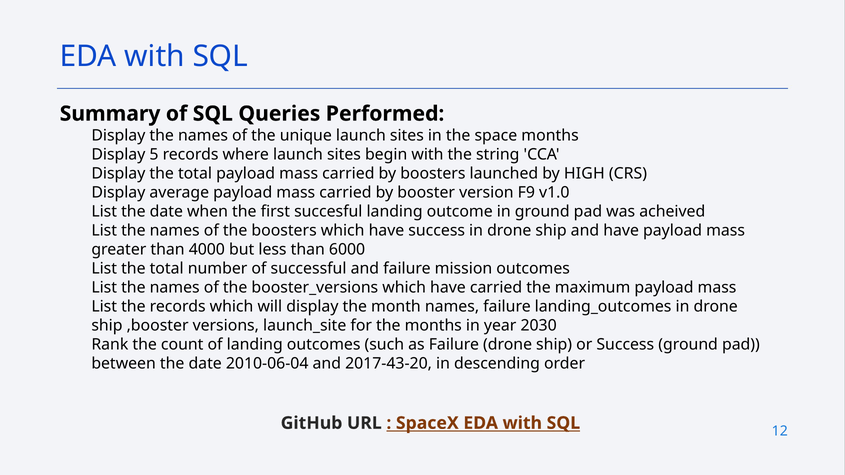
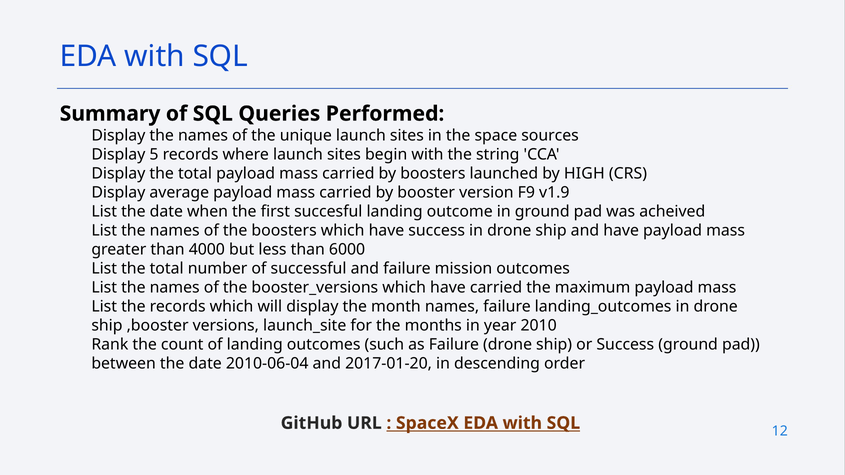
space months: months -> sources
v1.0: v1.0 -> v1.9
2030: 2030 -> 2010
2017-43-20: 2017-43-20 -> 2017-01-20
